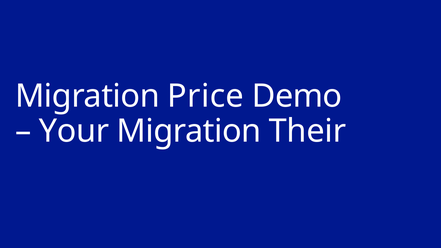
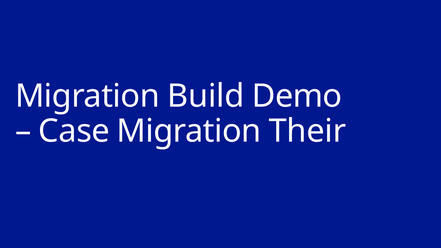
Price: Price -> Build
Your: Your -> Case
